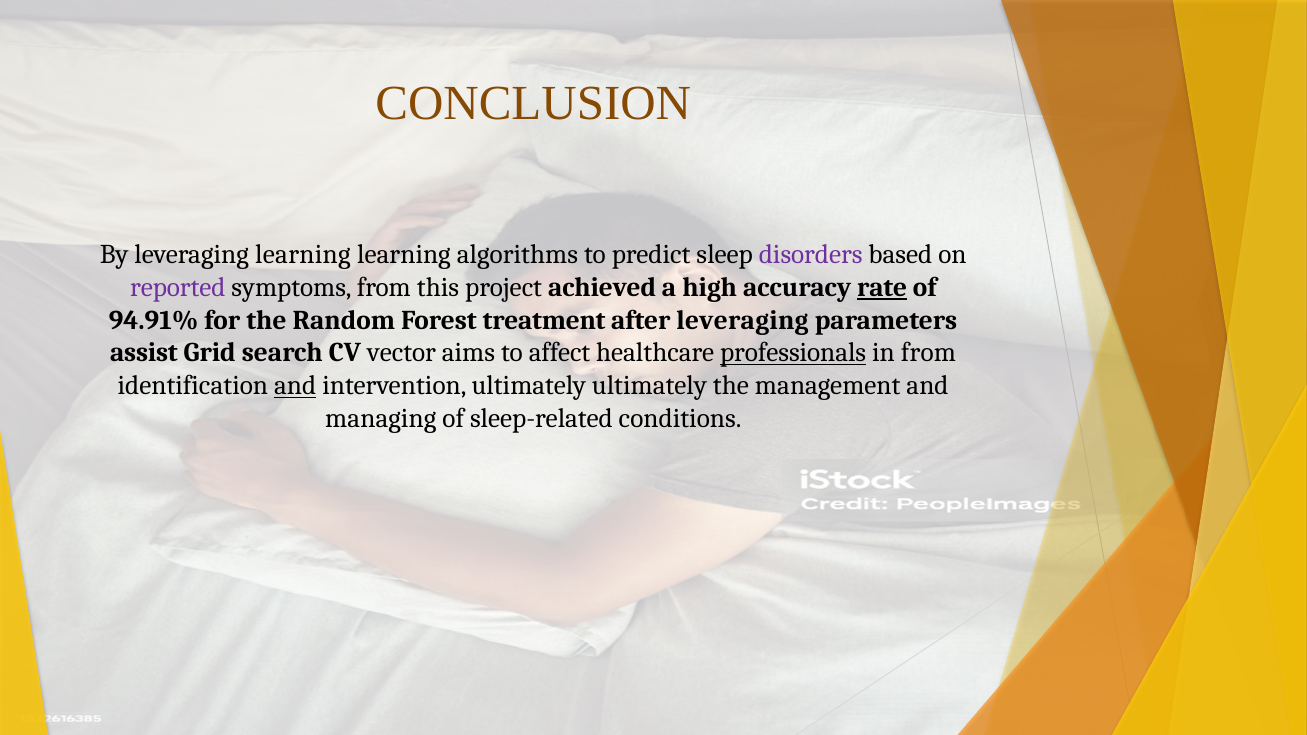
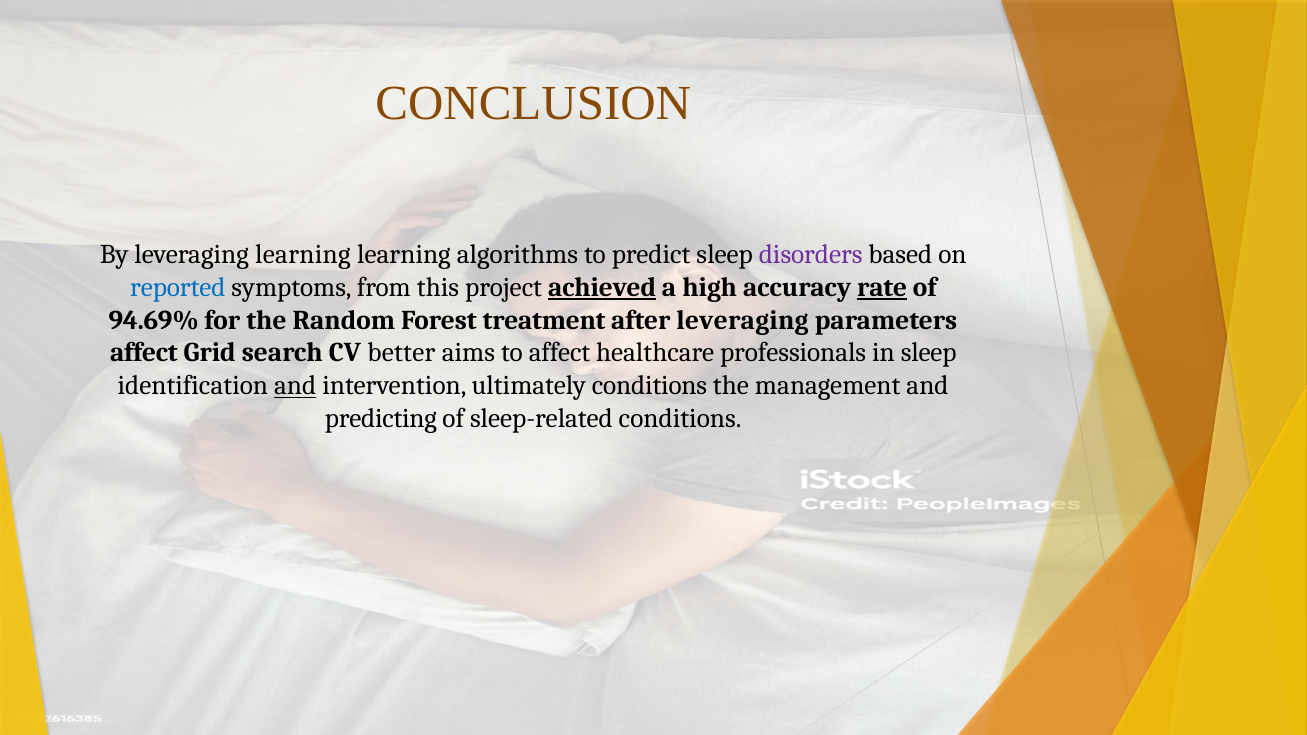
reported colour: purple -> blue
achieved underline: none -> present
94.91%: 94.91% -> 94.69%
assist at (144, 353): assist -> affect
vector: vector -> better
professionals underline: present -> none
in from: from -> sleep
ultimately ultimately: ultimately -> conditions
managing: managing -> predicting
